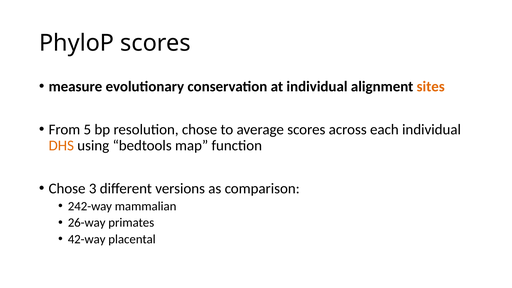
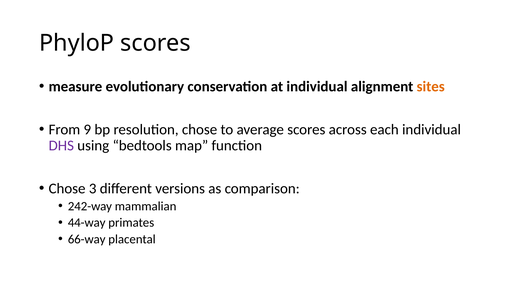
5: 5 -> 9
DHS colour: orange -> purple
26-way: 26-way -> 44-way
42-way: 42-way -> 66-way
